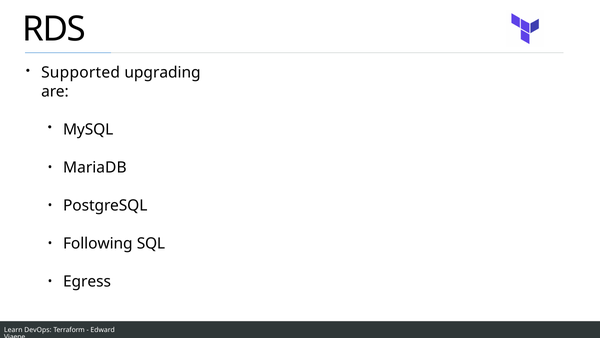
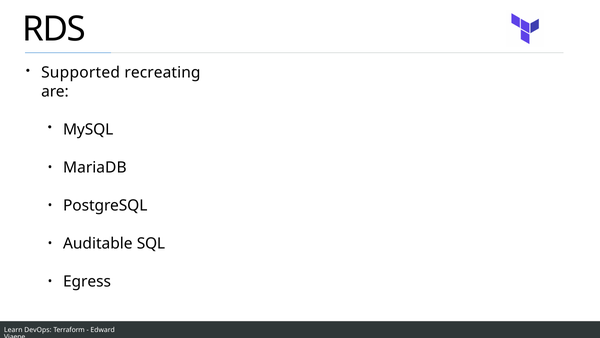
upgrading: upgrading -> recreating
Following: Following -> Auditable
